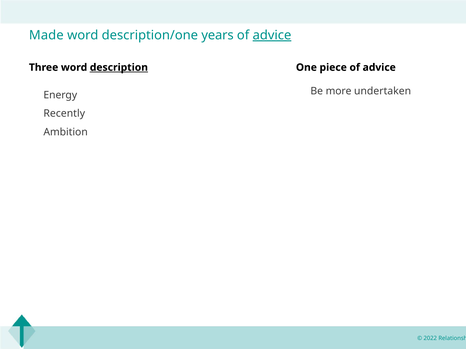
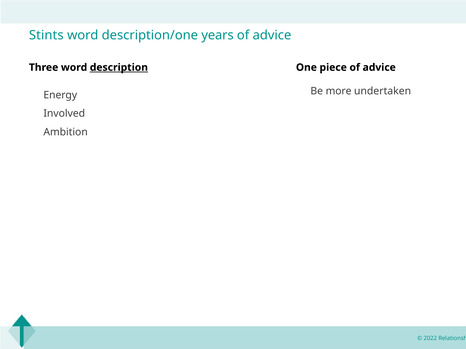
Made: Made -> Stints
advice at (272, 35) underline: present -> none
Recently: Recently -> Involved
